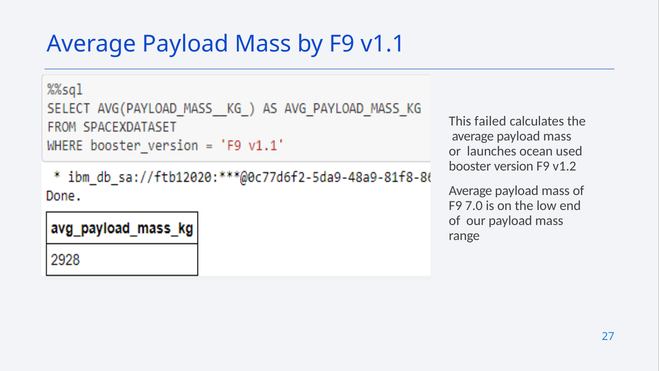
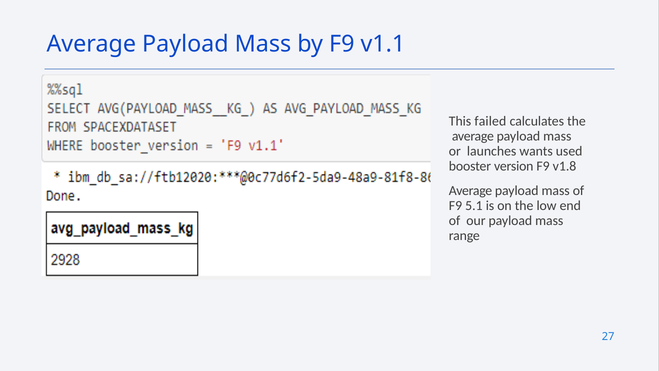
ocean: ocean -> wants
v1.2: v1.2 -> v1.8
7.0: 7.0 -> 5.1
